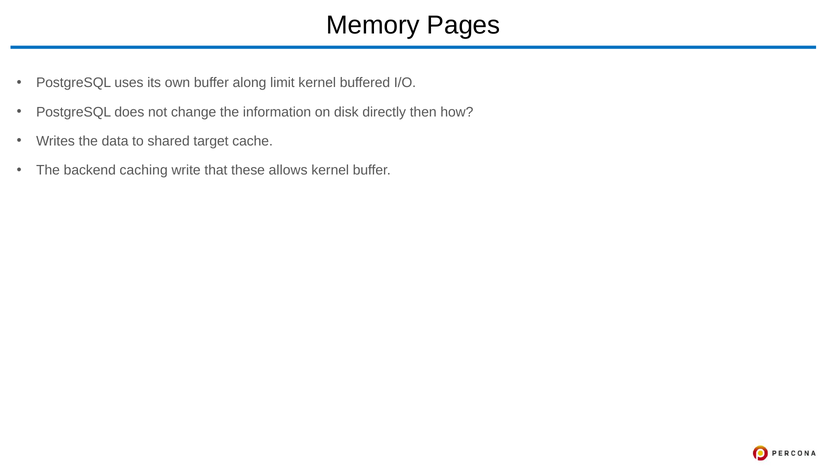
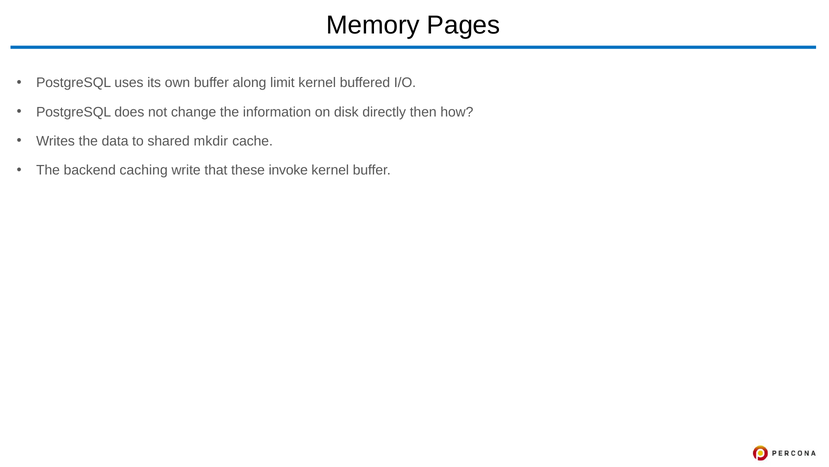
target: target -> mkdir
allows: allows -> invoke
